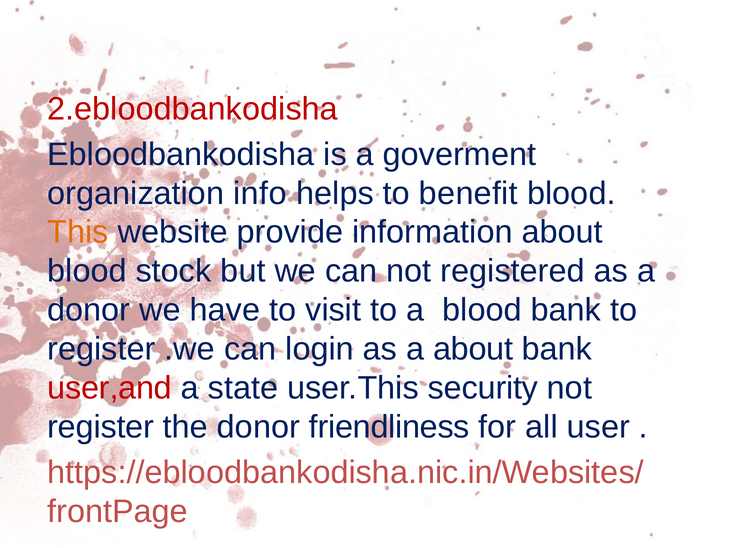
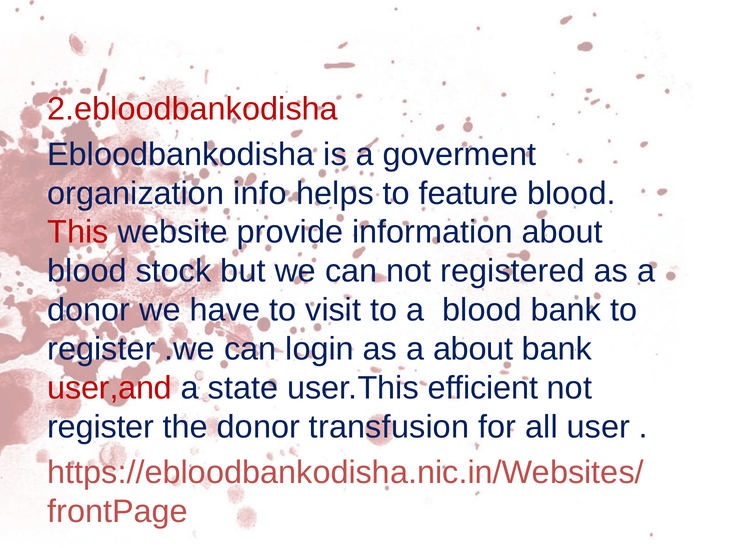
benefit: benefit -> feature
This colour: orange -> red
security: security -> efficient
friendliness: friendliness -> transfusion
